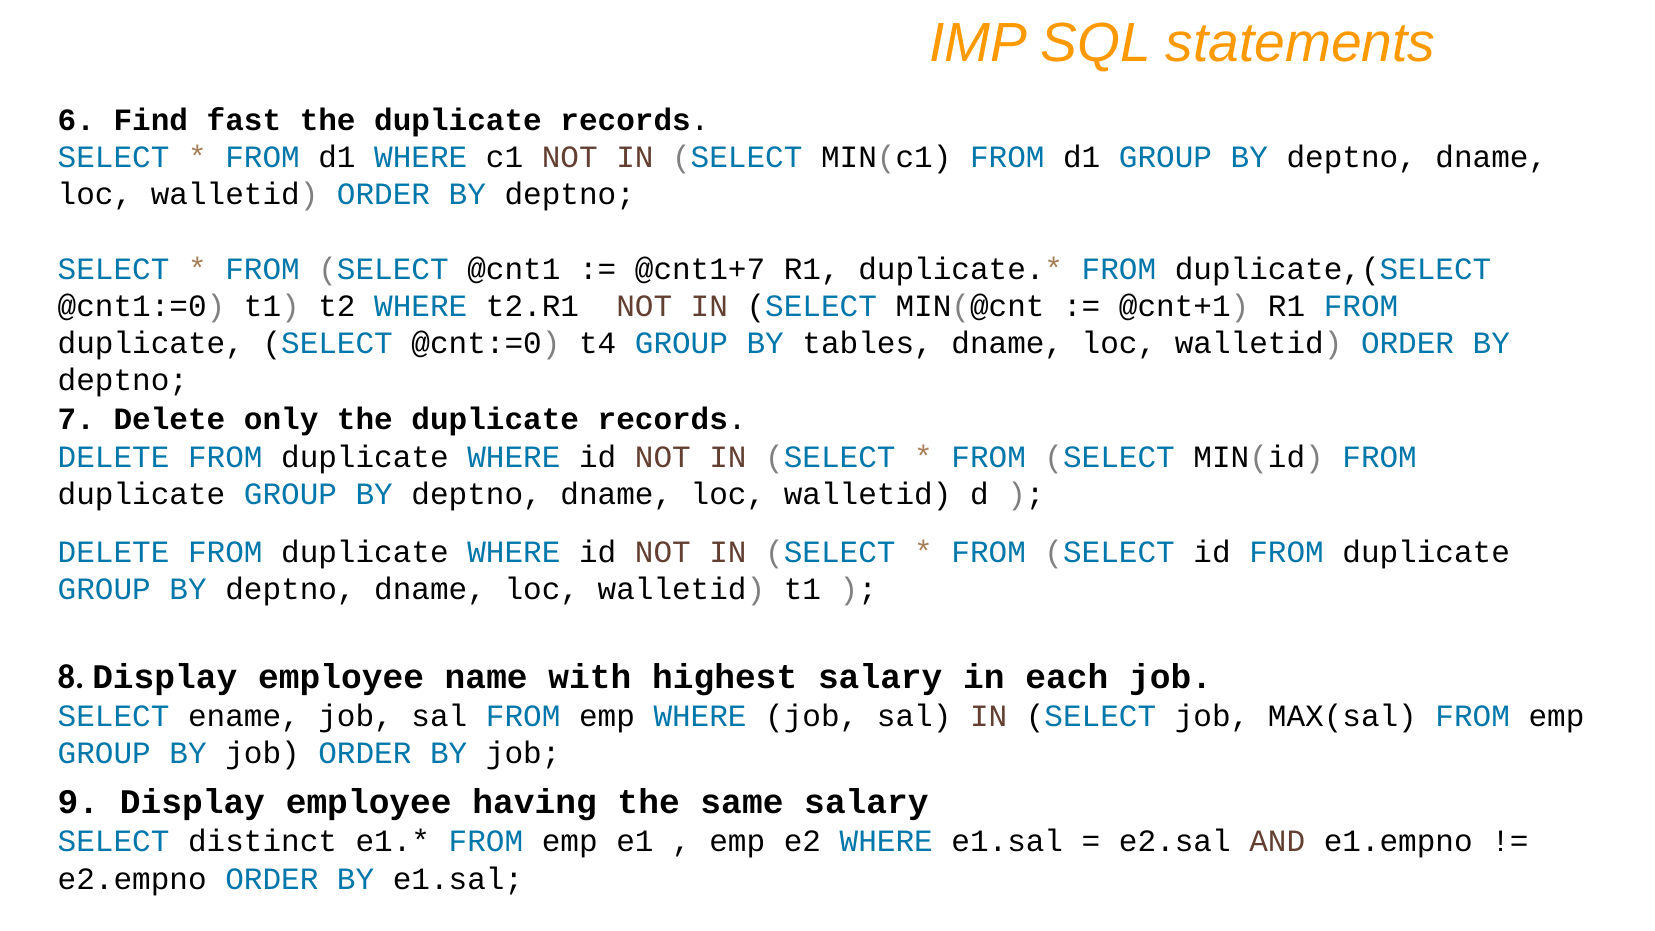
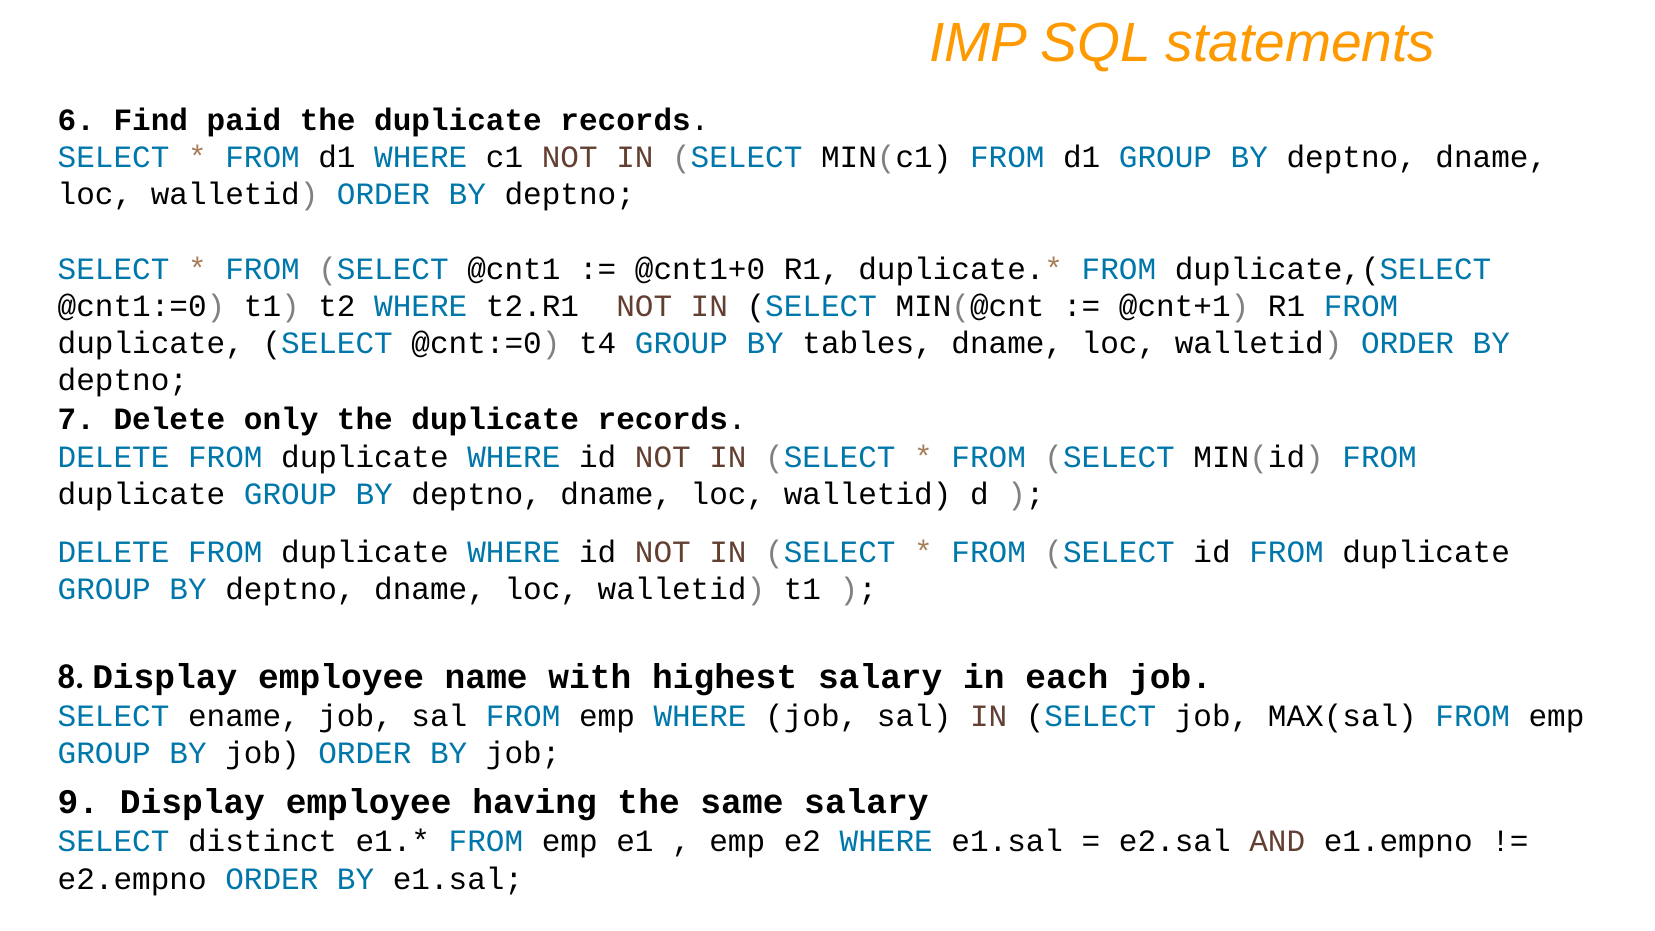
fast: fast -> paid
@cnt1+7: @cnt1+7 -> @cnt1+0
